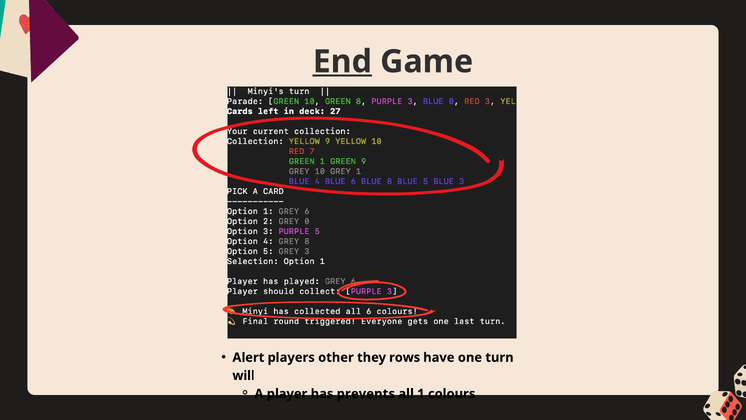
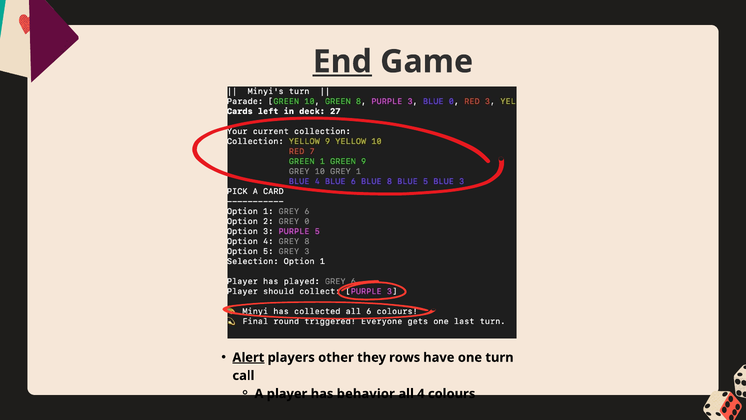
Alert underline: none -> present
will: will -> call
prevents: prevents -> behavior
1: 1 -> 4
